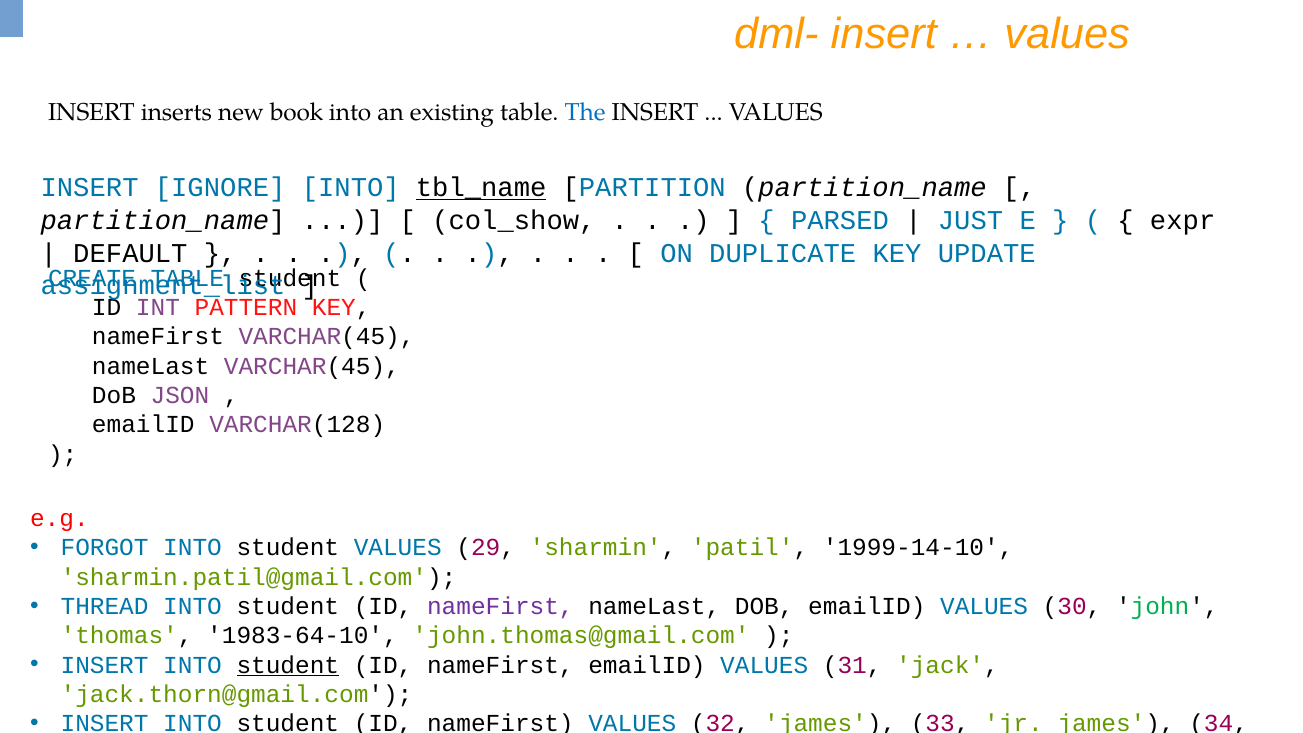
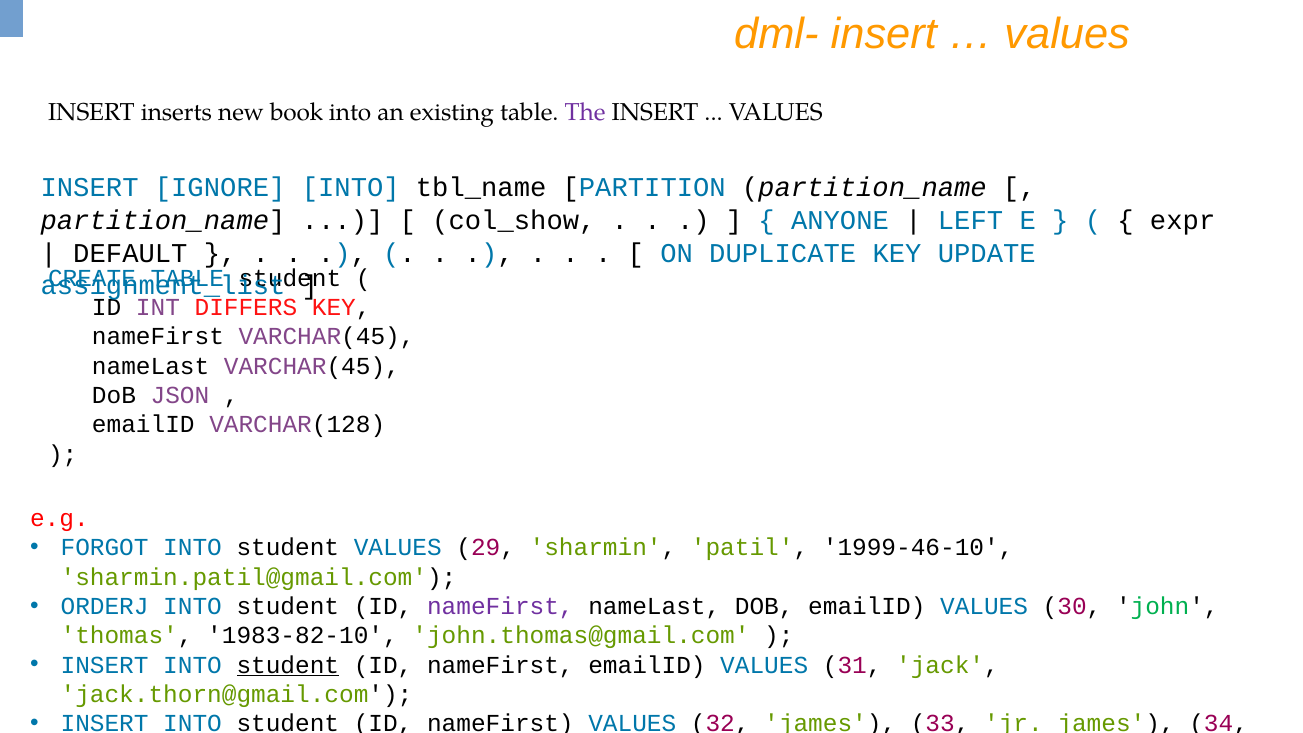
The colour: blue -> purple
tbl_name underline: present -> none
PARSED: PARSED -> ANYONE
JUST: JUST -> LEFT
PATTERN: PATTERN -> DIFFERS
1999-14-10: 1999-14-10 -> 1999-46-10
THREAD: THREAD -> ORDERJ
1983-64-10: 1983-64-10 -> 1983-82-10
